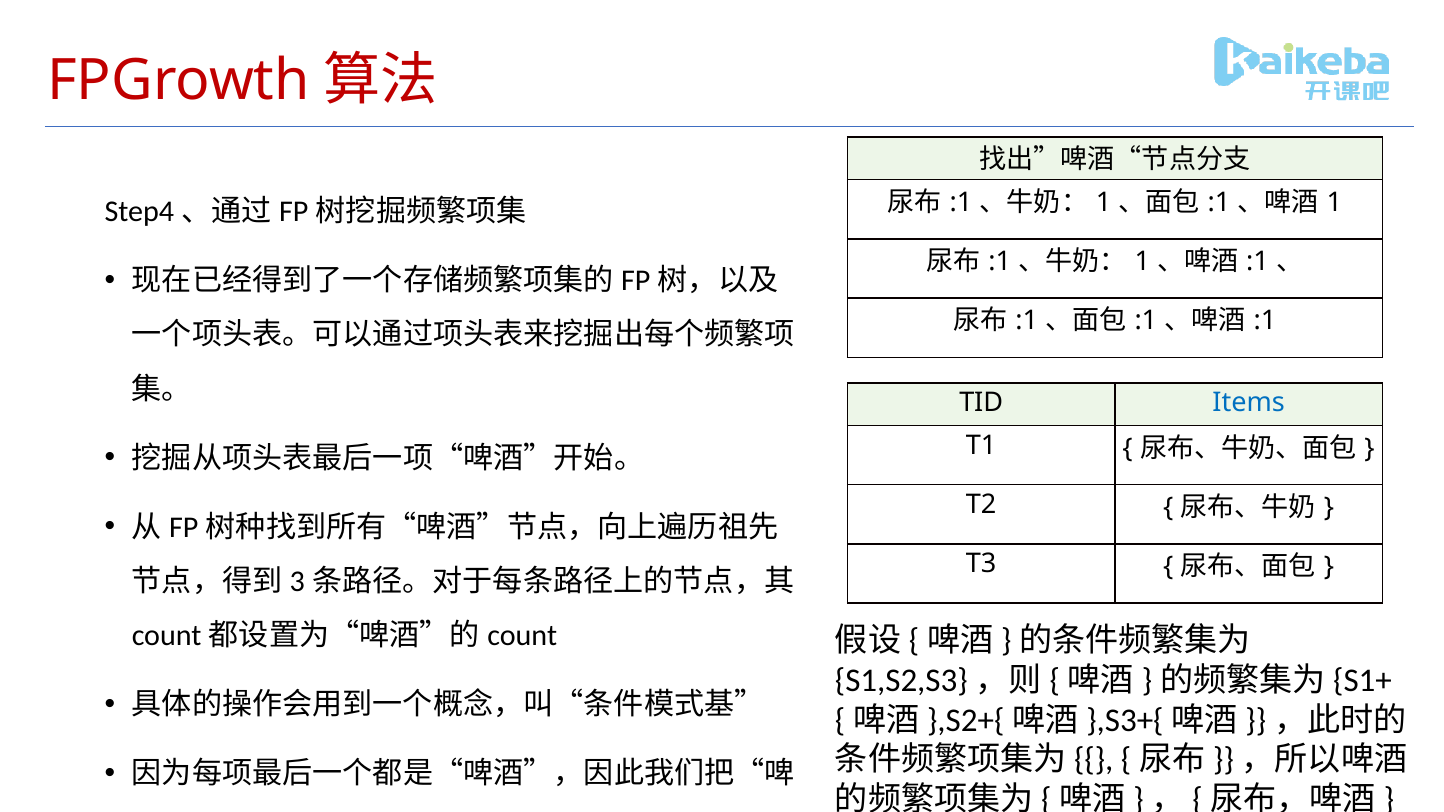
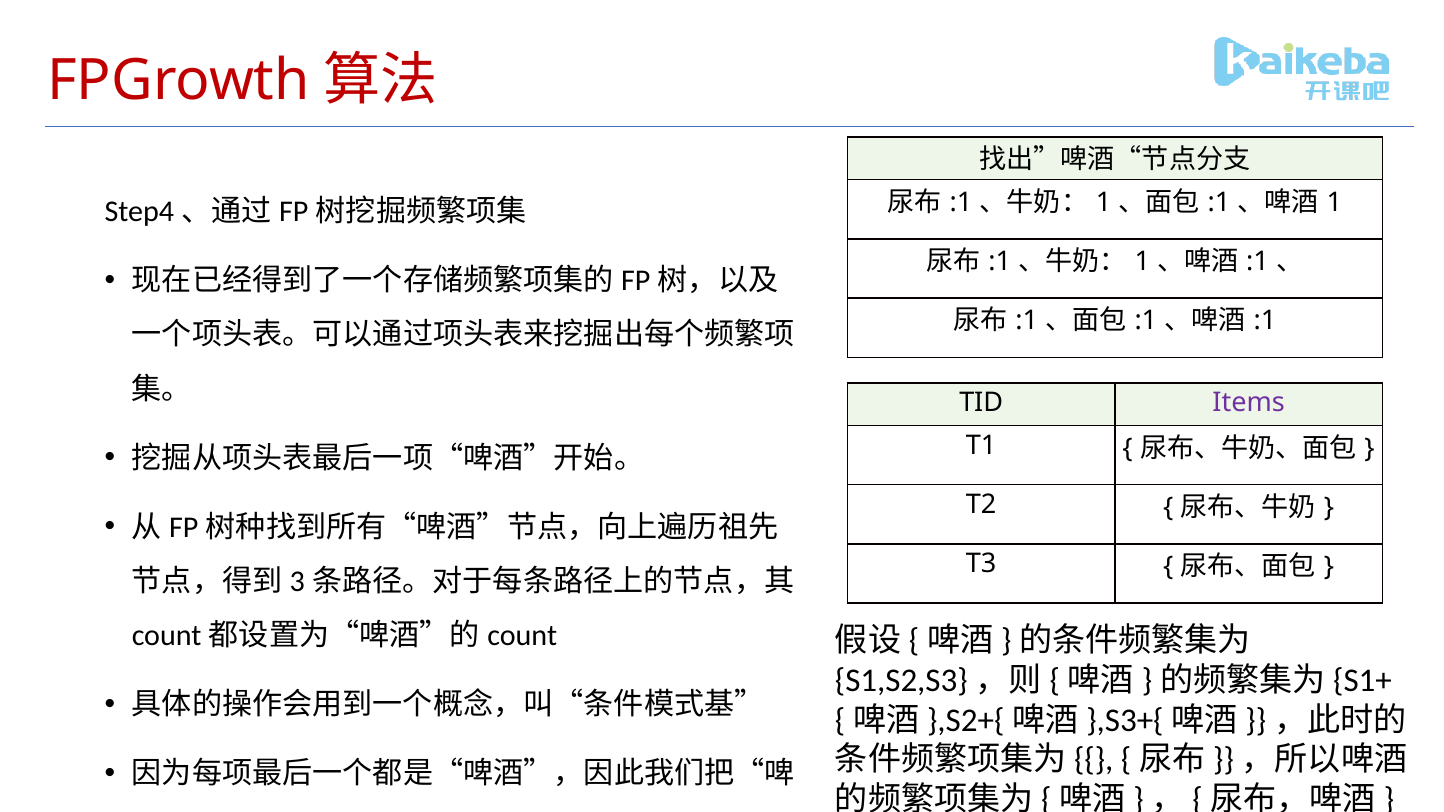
Items colour: blue -> purple
